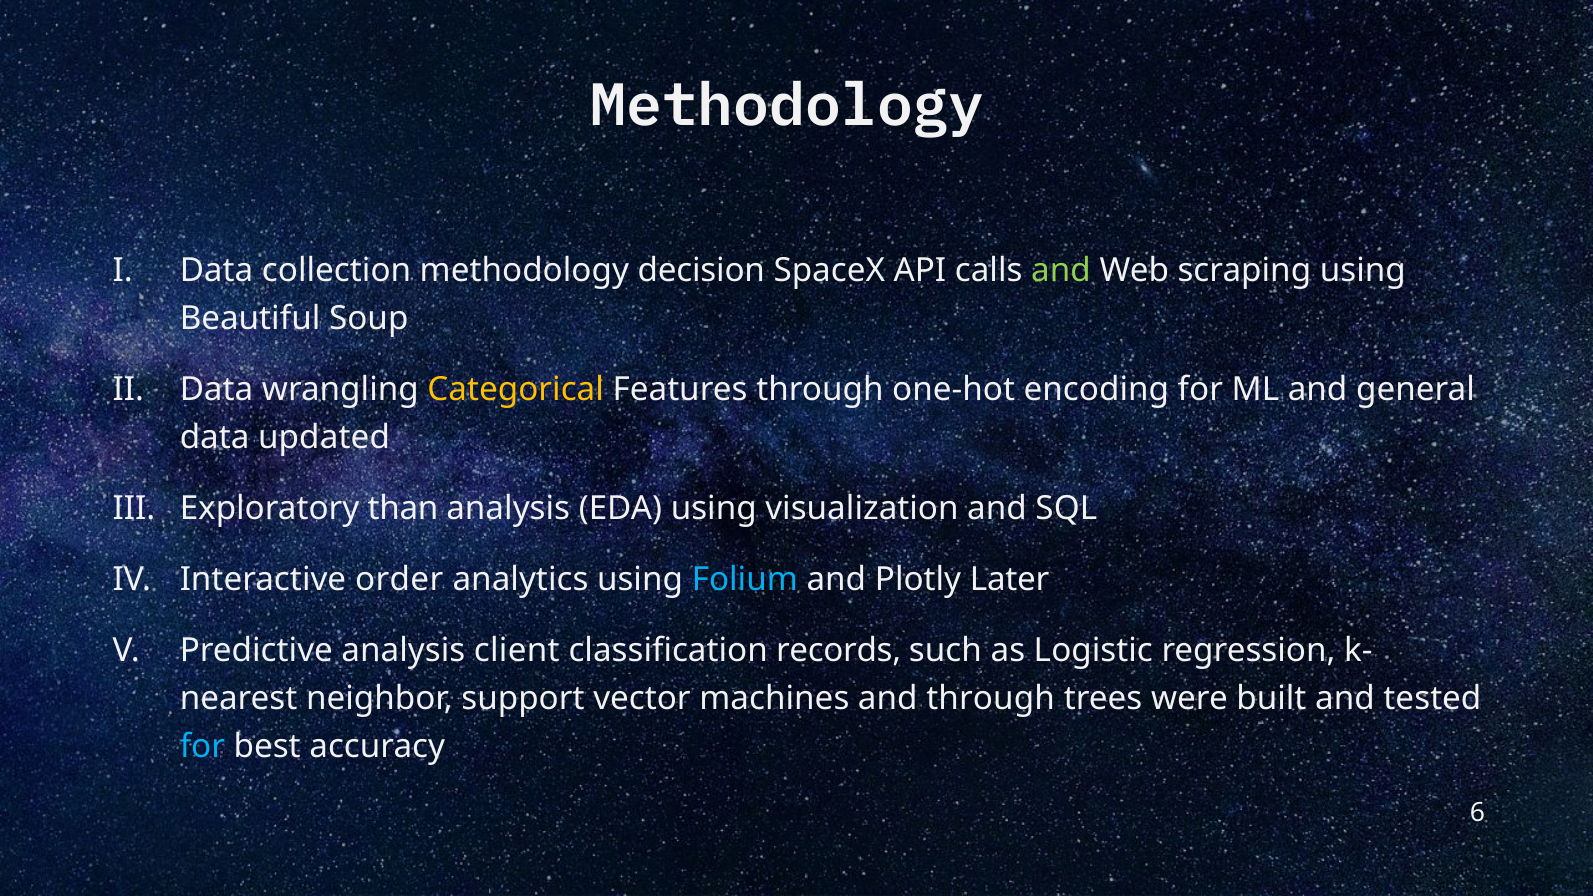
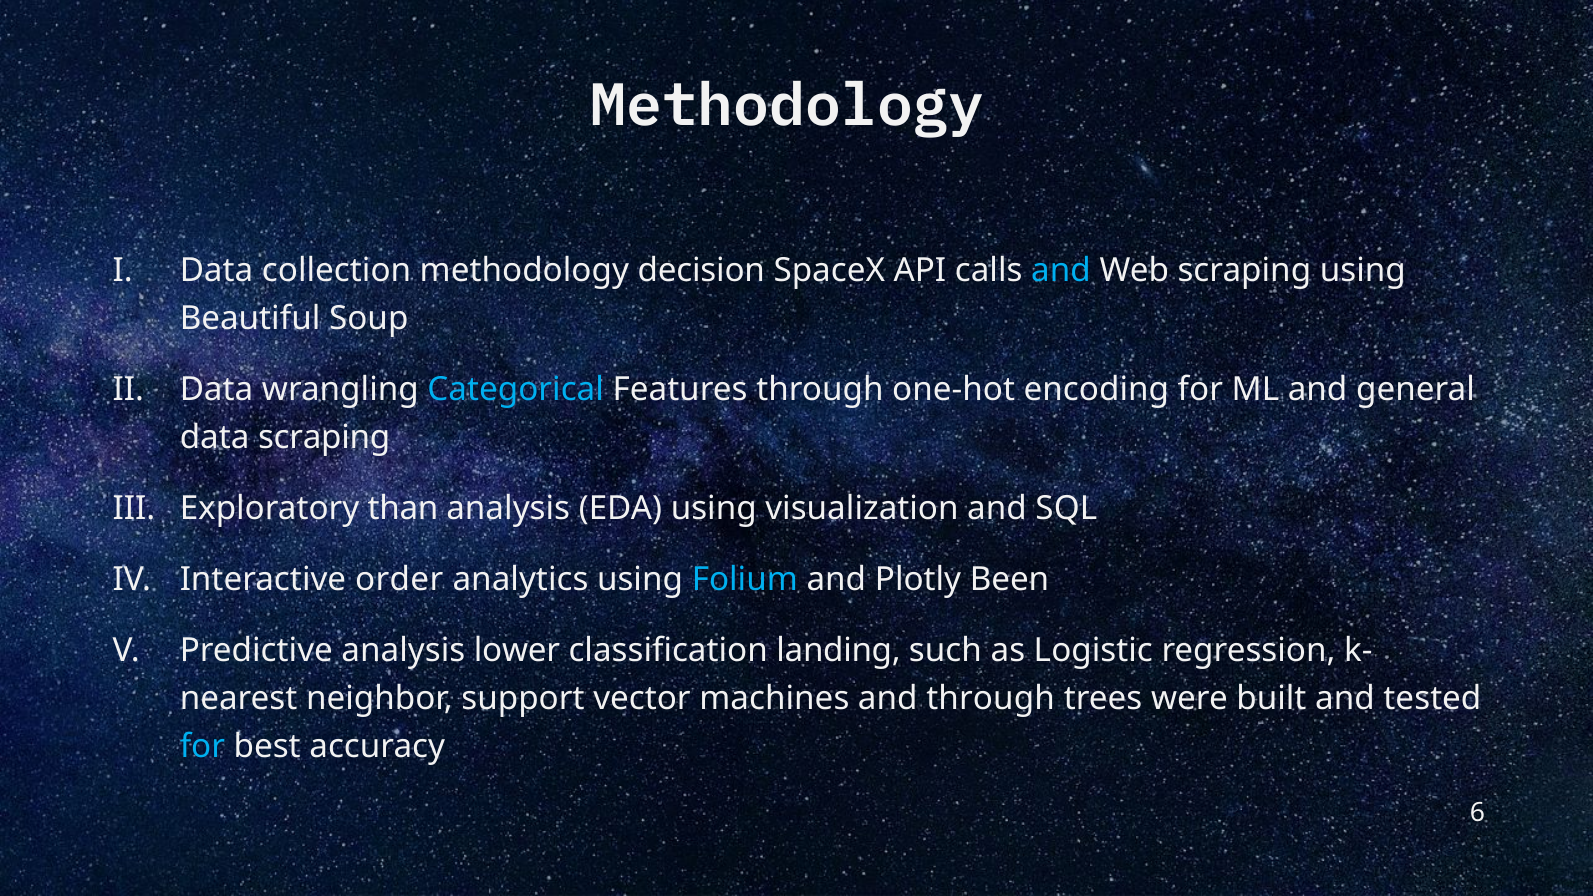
and at (1061, 271) colour: light green -> light blue
Categorical colour: yellow -> light blue
data updated: updated -> scraping
Later: Later -> Been
client: client -> lower
records: records -> landing
